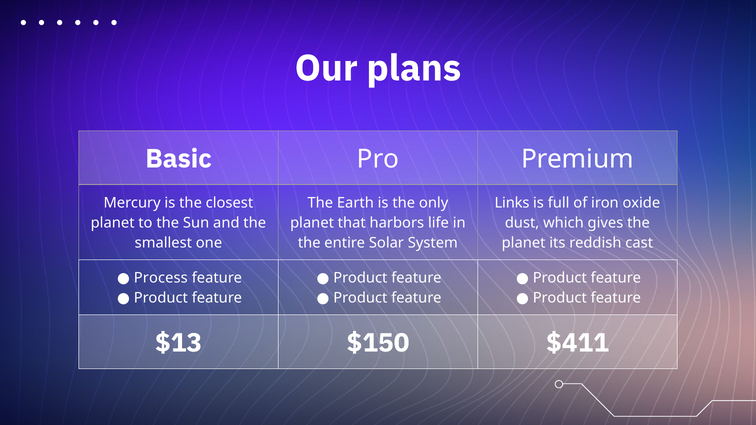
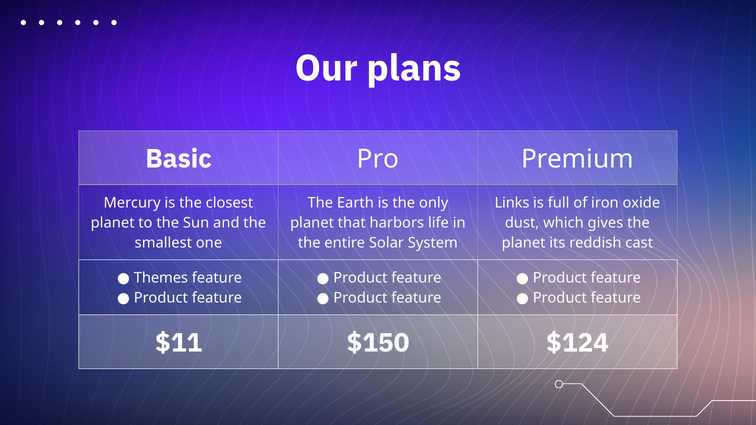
Process: Process -> Themes
$13: $13 -> $11
$411: $411 -> $124
